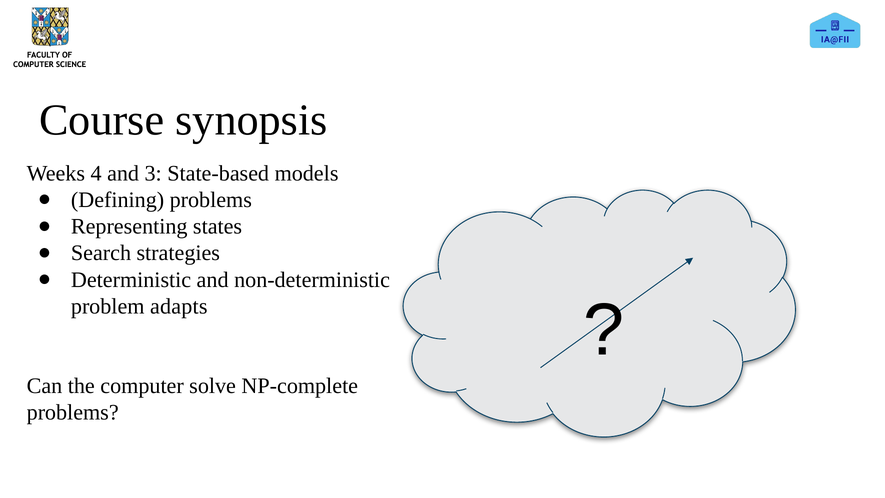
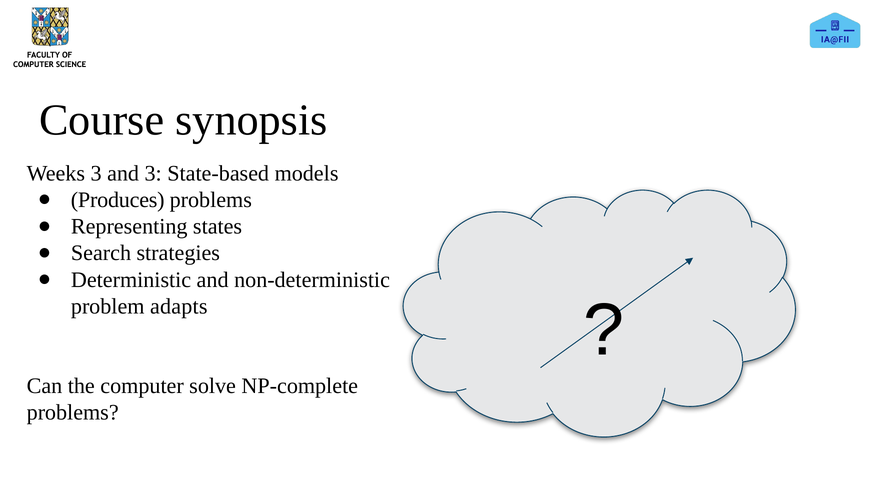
Weeks 4: 4 -> 3
Defining: Defining -> Produces
